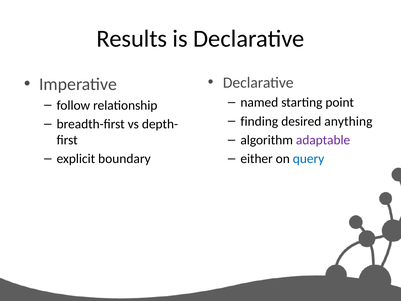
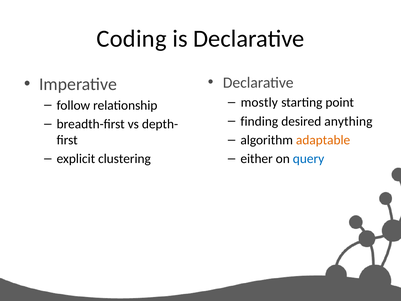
Results: Results -> Coding
named: named -> mostly
adaptable colour: purple -> orange
boundary: boundary -> clustering
